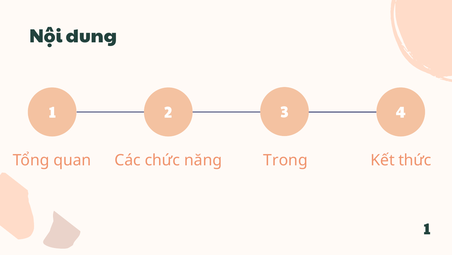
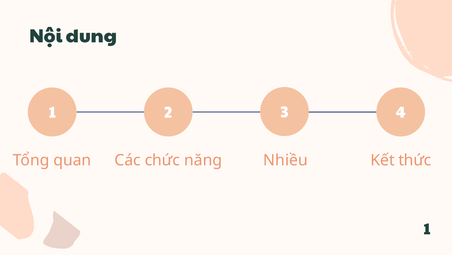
Trong: Trong -> Nhiều
